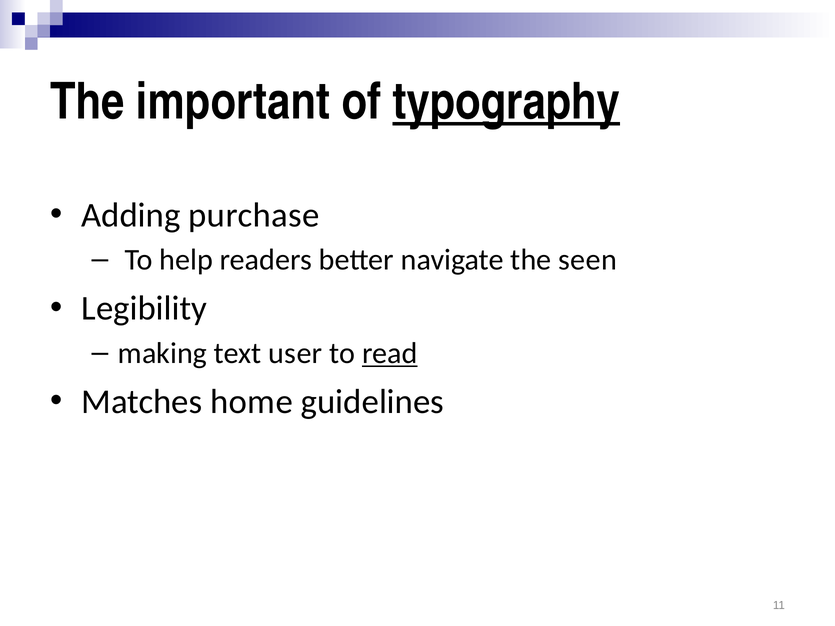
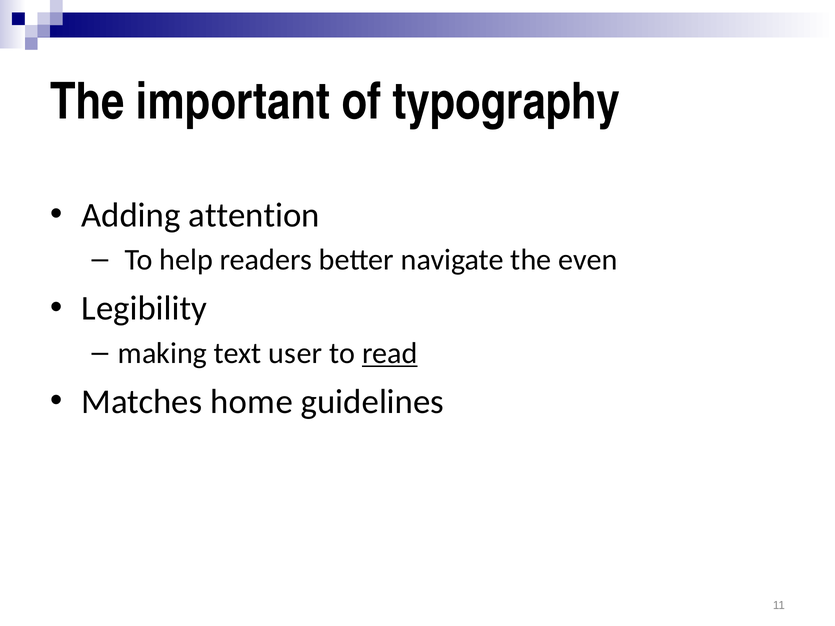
typography underline: present -> none
purchase: purchase -> attention
seen: seen -> even
